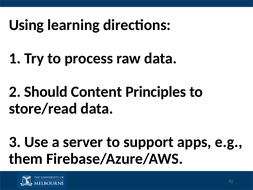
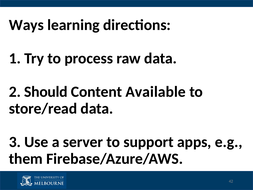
Using: Using -> Ways
Principles: Principles -> Available
